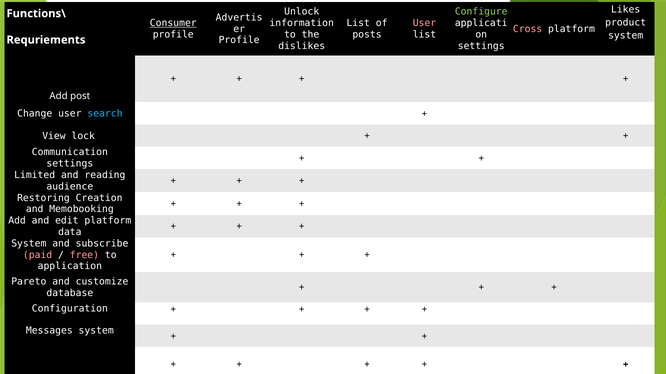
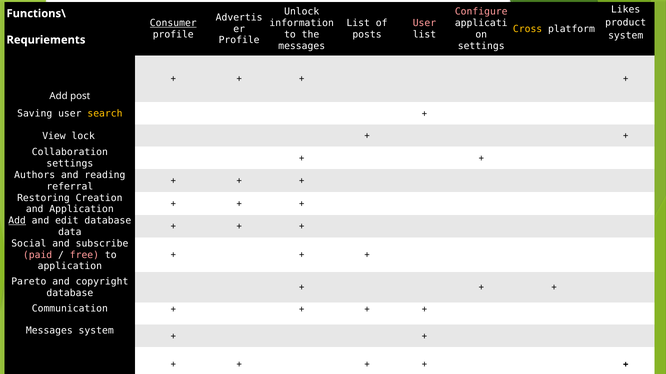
Configure colour: light green -> pink
Cross colour: pink -> yellow
dislikes at (302, 46): dislikes -> messages
Change: Change -> Saving
search colour: light blue -> yellow
Communication: Communication -> Collaboration
Limited: Limited -> Authors
audience: audience -> referral
and Memobooking: Memobooking -> Application
Add at (17, 221) underline: none -> present
edit platform: platform -> database
System at (29, 244): System -> Social
customize: customize -> copyright
Configuration: Configuration -> Communication
